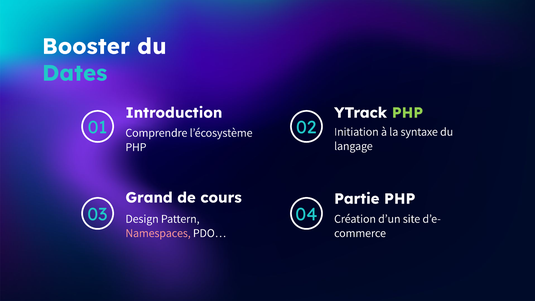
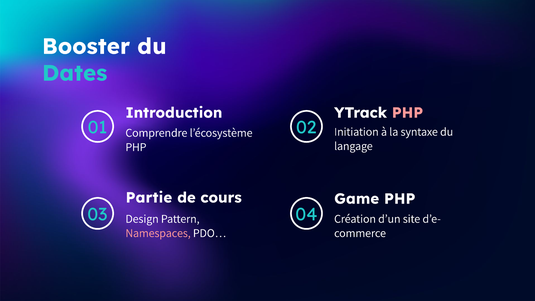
PHP at (407, 113) colour: light green -> pink
Grand: Grand -> Partie
Partie: Partie -> Game
